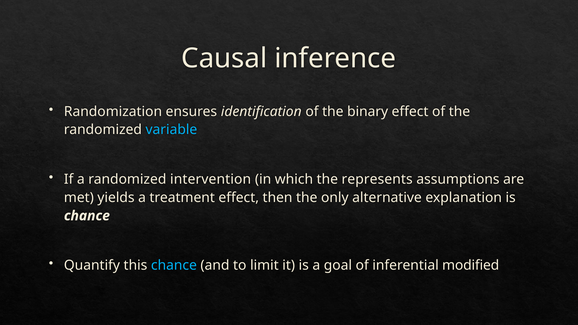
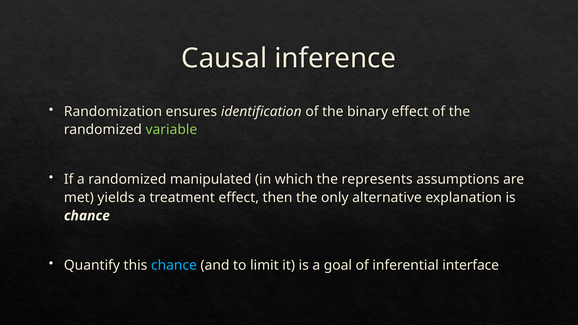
variable colour: light blue -> light green
intervention: intervention -> manipulated
modified: modified -> interface
